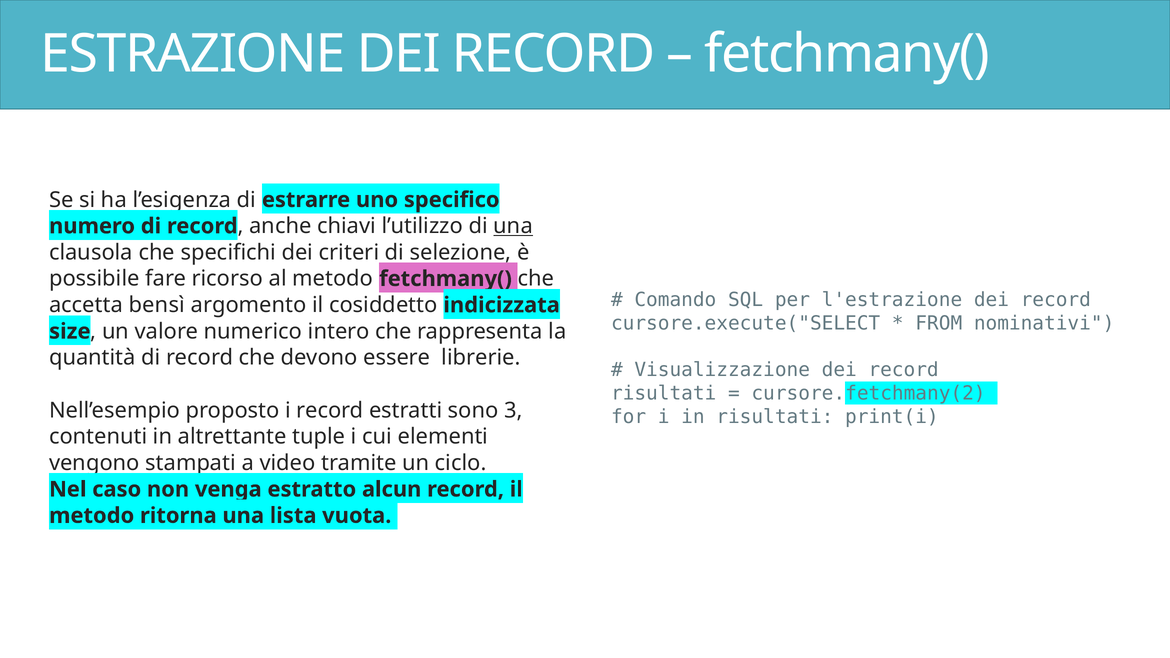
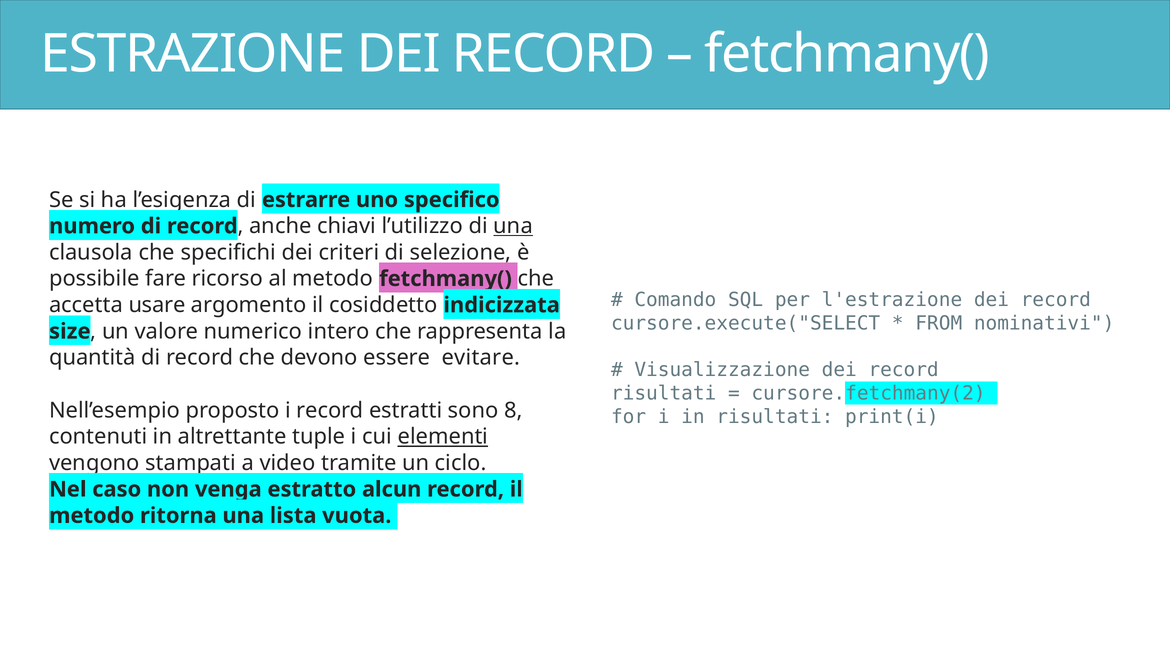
bensì: bensì -> usare
librerie: librerie -> evitare
3: 3 -> 8
elementi underline: none -> present
